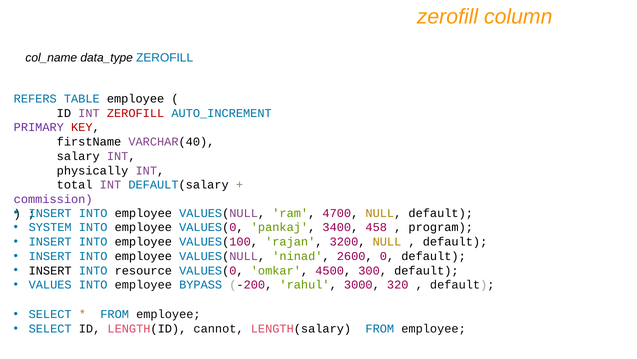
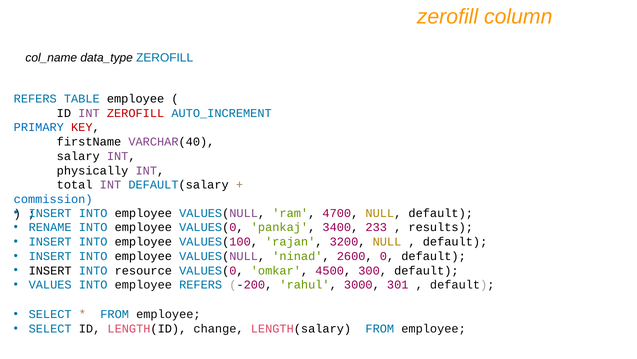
PRIMARY colour: purple -> blue
commission colour: purple -> blue
SYSTEM: SYSTEM -> RENAME
458: 458 -> 233
program: program -> results
employee BYPASS: BYPASS -> REFERS
320: 320 -> 301
cannot: cannot -> change
